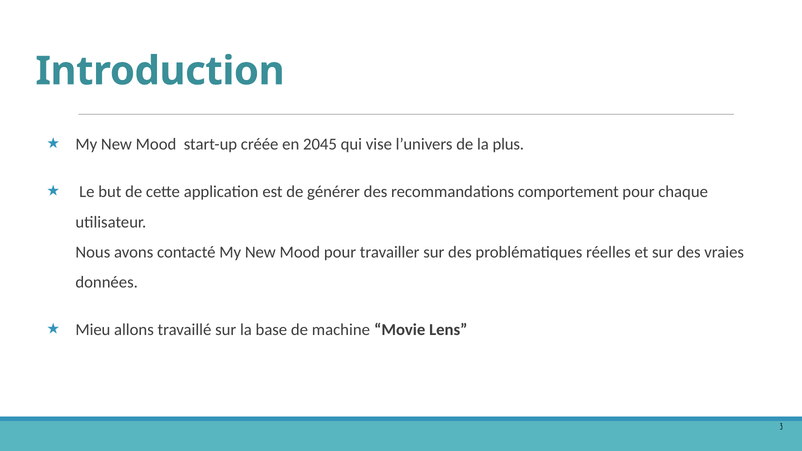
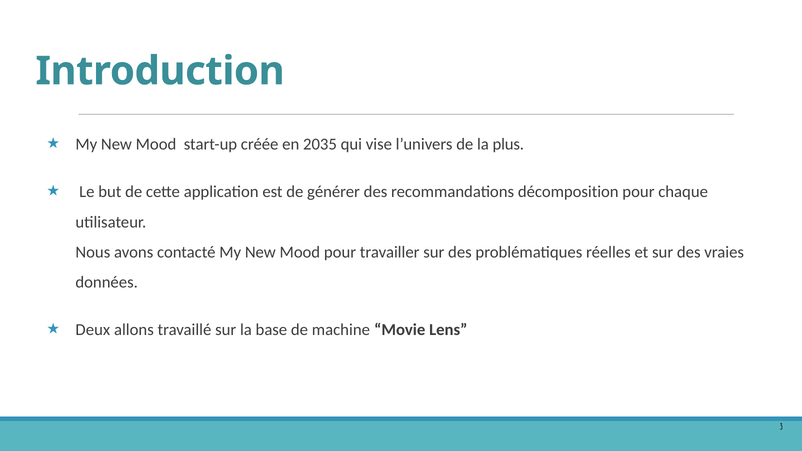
2045: 2045 -> 2035
comportement: comportement -> décomposition
Mieu: Mieu -> Deux
